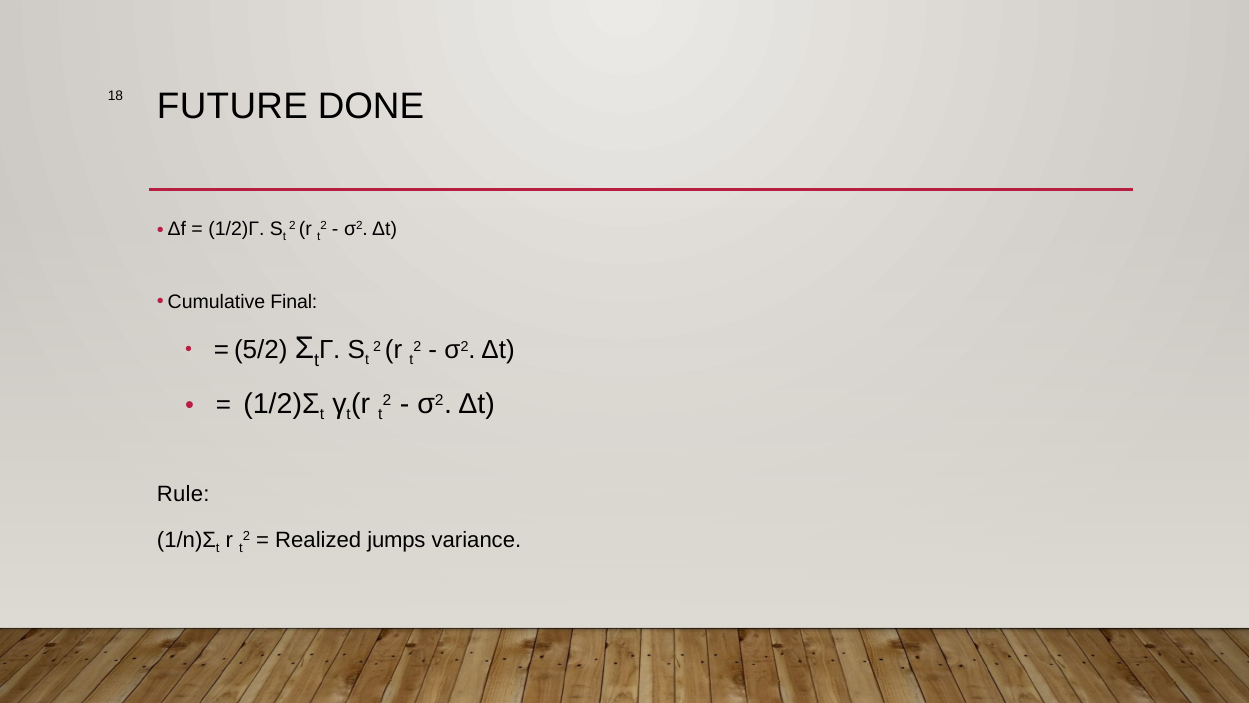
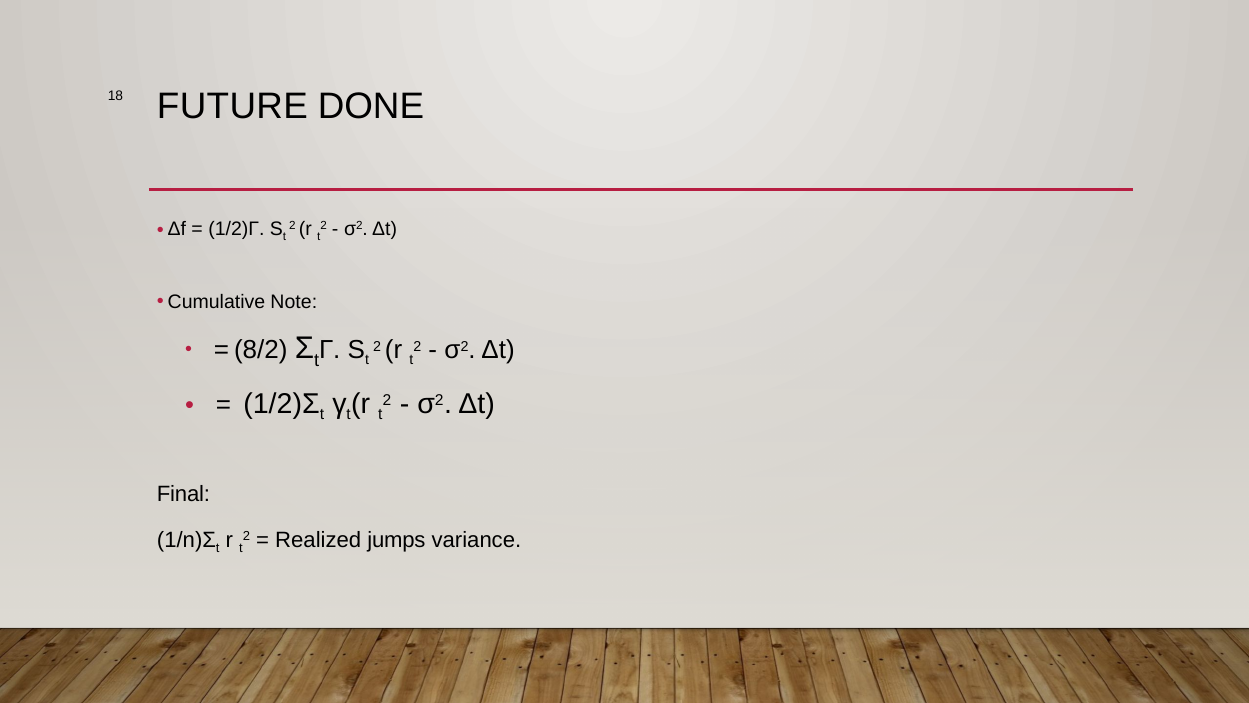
Final: Final -> Note
5/2: 5/2 -> 8/2
Rule: Rule -> Final
